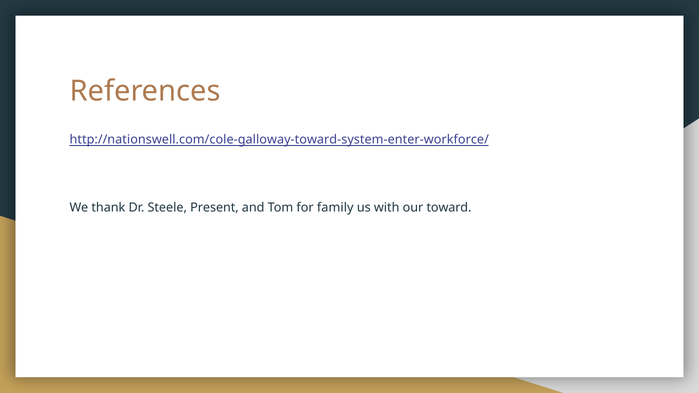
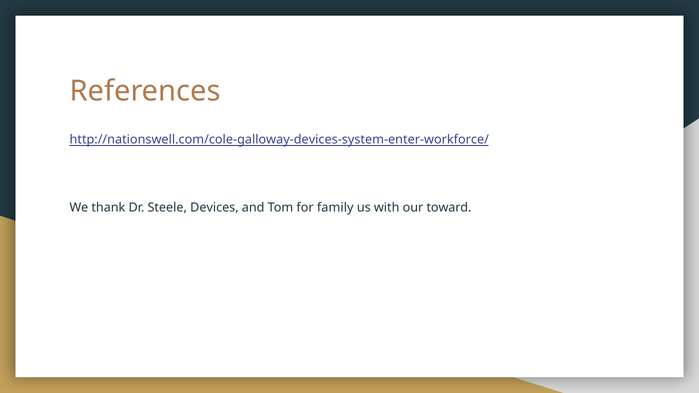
http://nationswell.com/cole-galloway-toward-system-enter-workforce/: http://nationswell.com/cole-galloway-toward-system-enter-workforce/ -> http://nationswell.com/cole-galloway-devices-system-enter-workforce/
Present: Present -> Devices
